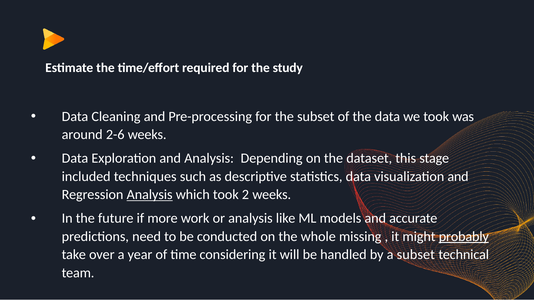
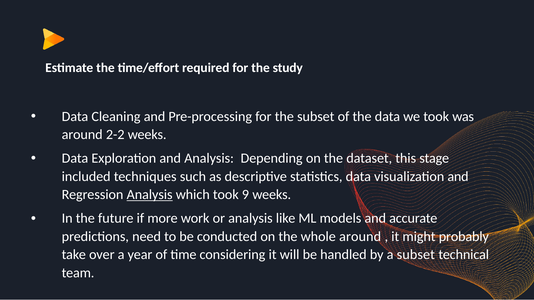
2-6: 2-6 -> 2-2
2: 2 -> 9
whole missing: missing -> around
probably underline: present -> none
